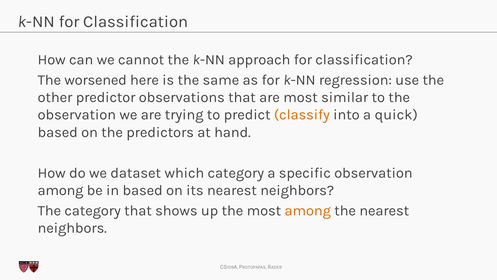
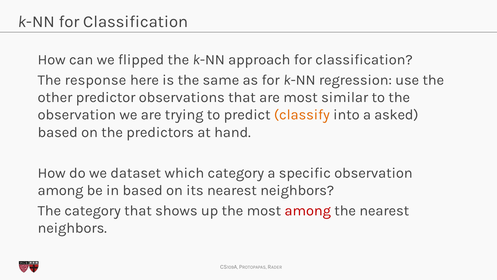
cannot: cannot -> flipped
worsened: worsened -> response
quick: quick -> asked
among at (308, 210) colour: orange -> red
